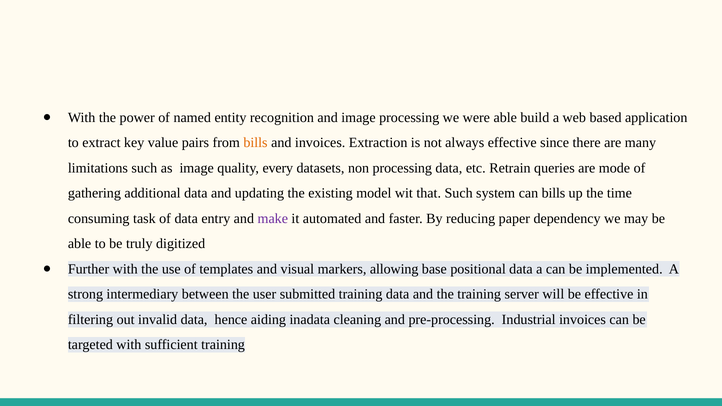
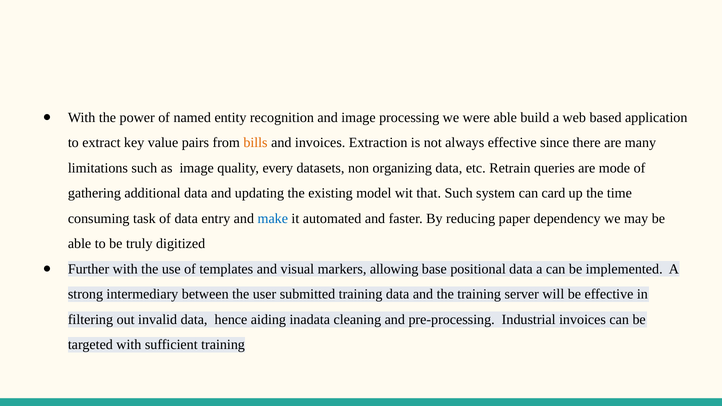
non processing: processing -> organizing
can bills: bills -> card
make colour: purple -> blue
